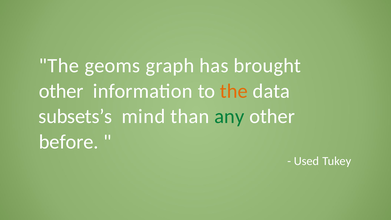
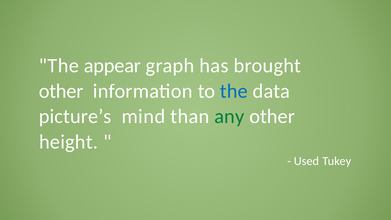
geoms: geoms -> appear
the at (234, 91) colour: orange -> blue
subsets’s: subsets’s -> picture’s
before: before -> height
